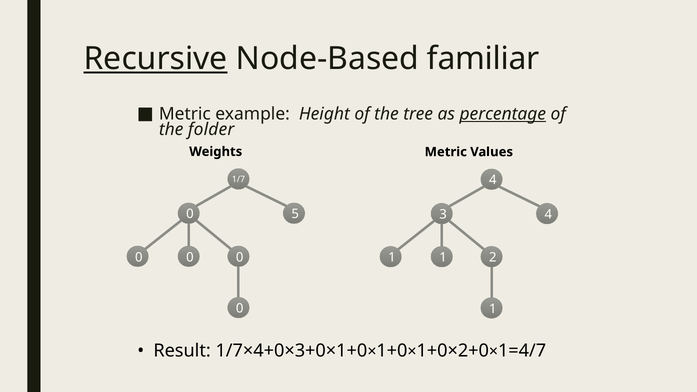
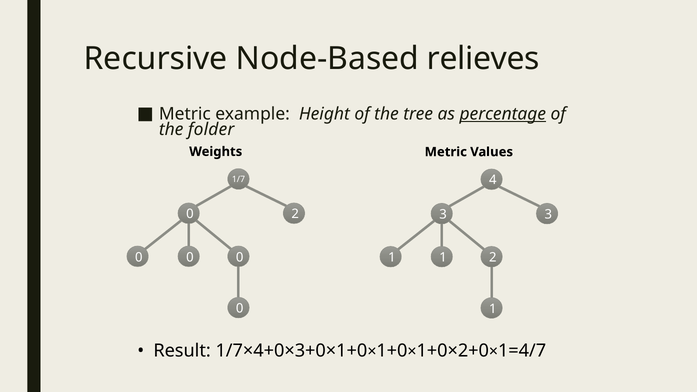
Recursive underline: present -> none
familiar: familiar -> relieves
0 5: 5 -> 2
3 4: 4 -> 3
